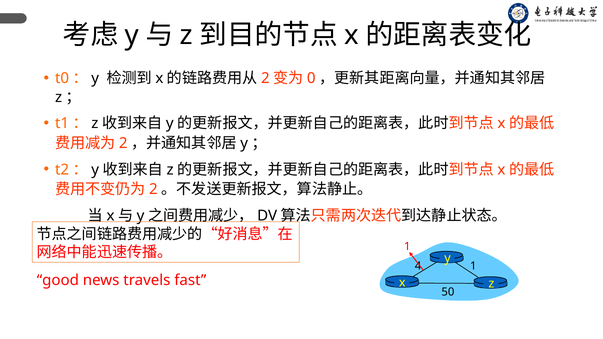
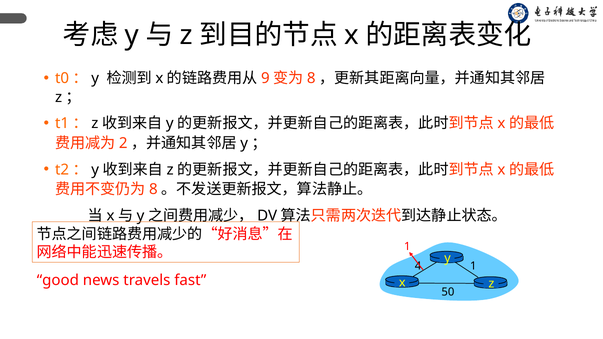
2 at (265, 78): 2 -> 9
0 at (311, 78): 0 -> 8
2 at (153, 190): 2 -> 8
